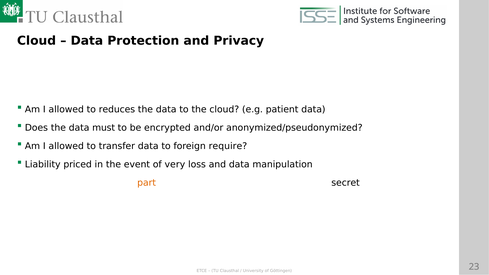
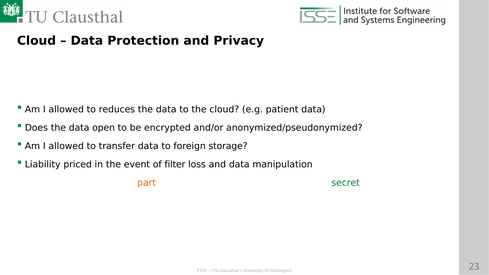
must: must -> open
require: require -> storage
very: very -> filter
secret colour: black -> green
